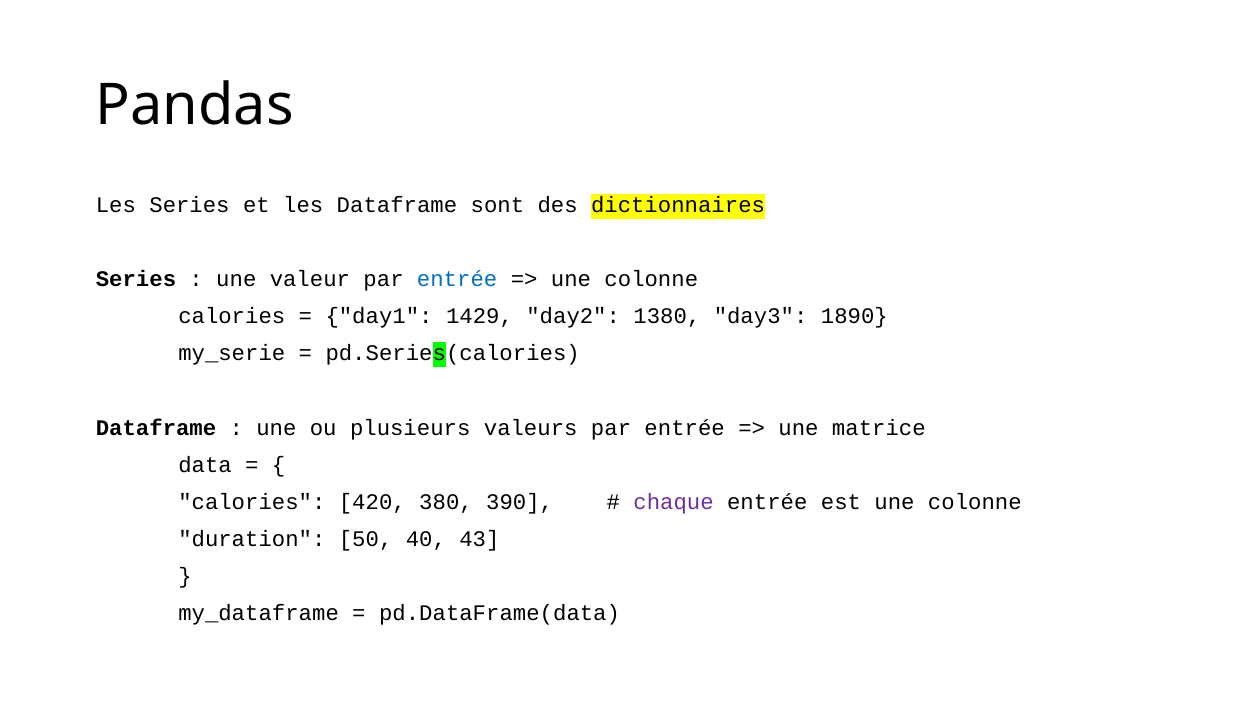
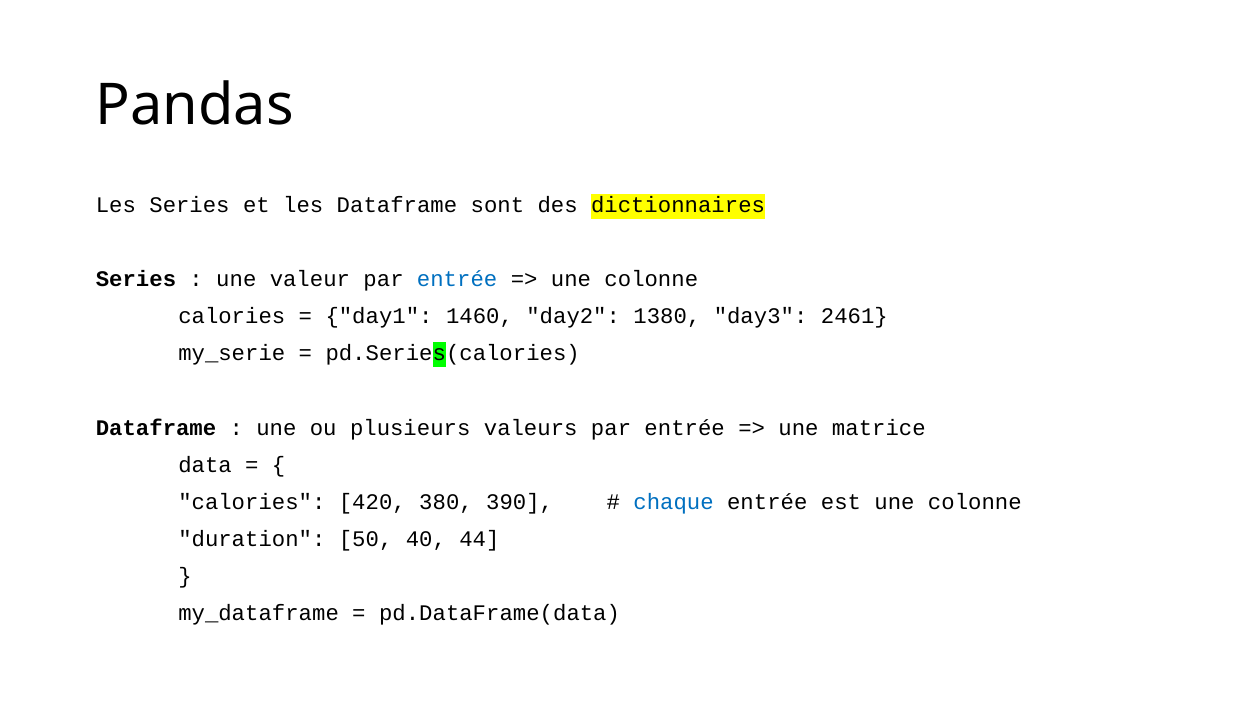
1429: 1429 -> 1460
1890: 1890 -> 2461
chaque colour: purple -> blue
43: 43 -> 44
